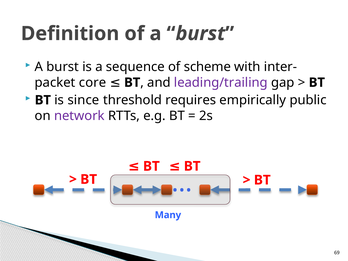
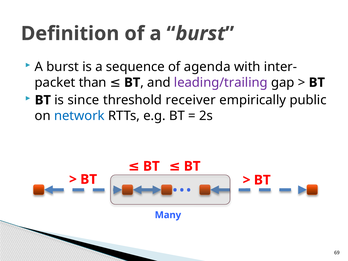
scheme: scheme -> agenda
core: core -> than
requires: requires -> receiver
network colour: purple -> blue
